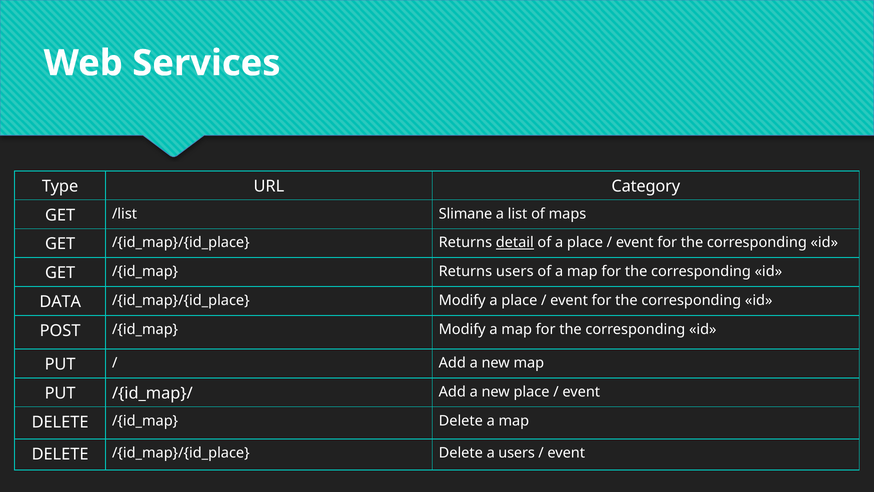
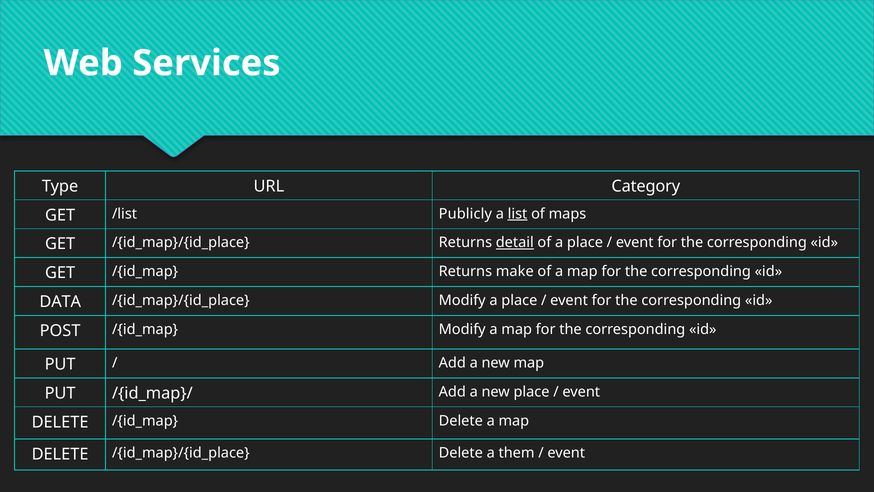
Slimane: Slimane -> Publicly
list underline: none -> present
Returns users: users -> make
a users: users -> them
